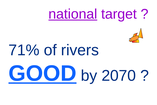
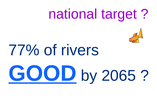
national underline: present -> none
71%: 71% -> 77%
2070: 2070 -> 2065
